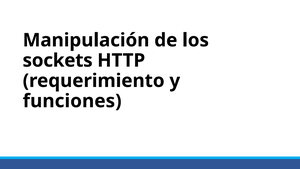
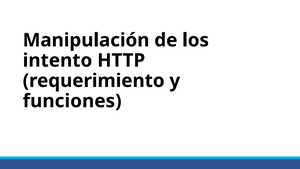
sockets: sockets -> intento
